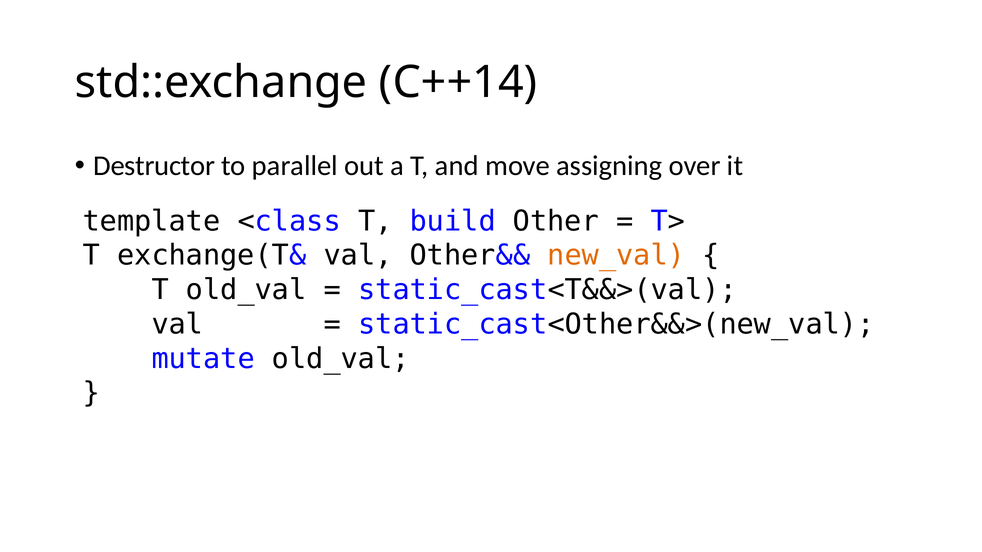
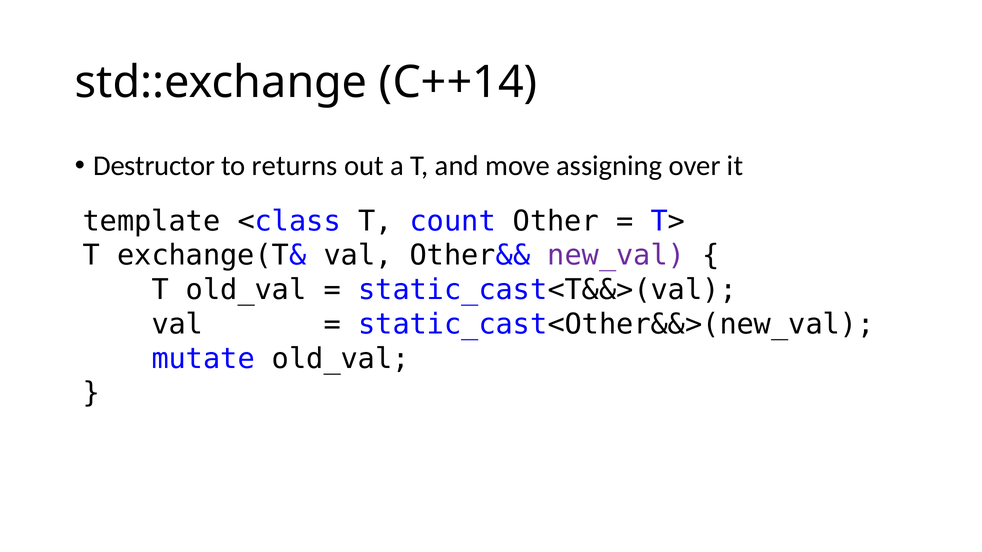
parallel: parallel -> returns
build: build -> count
new_val colour: orange -> purple
